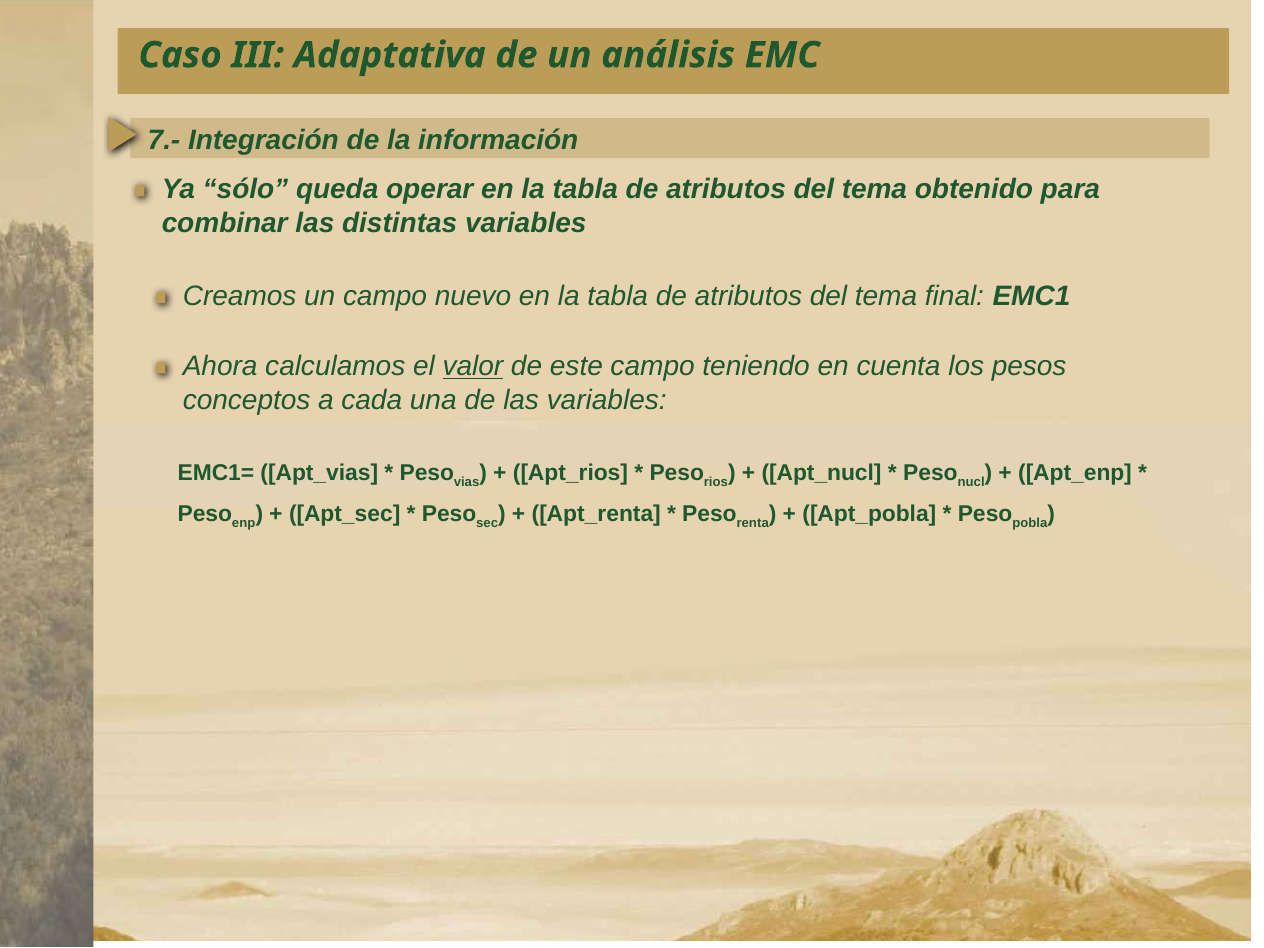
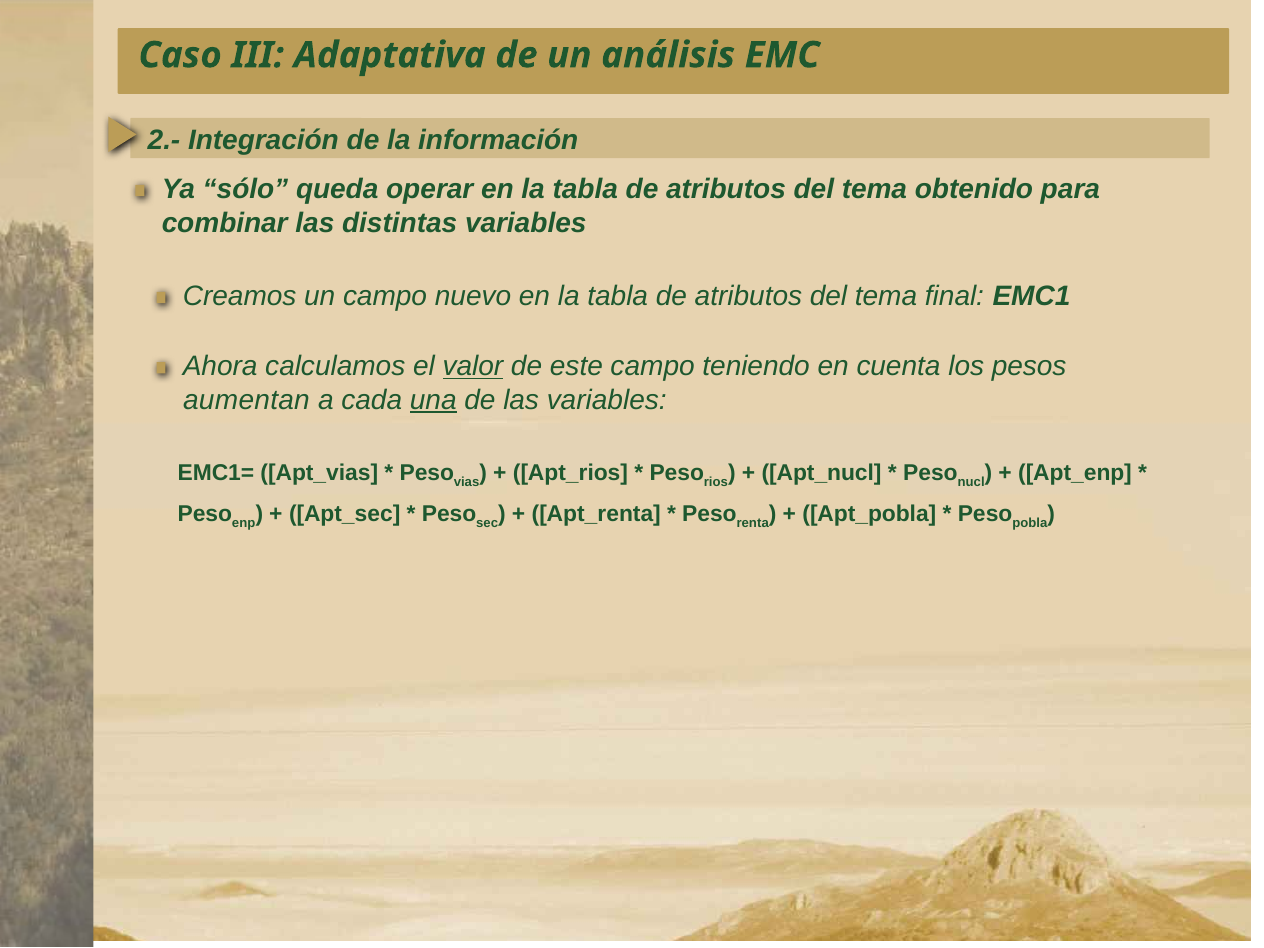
7.-: 7.- -> 2.-
conceptos: conceptos -> aumentan
una underline: none -> present
